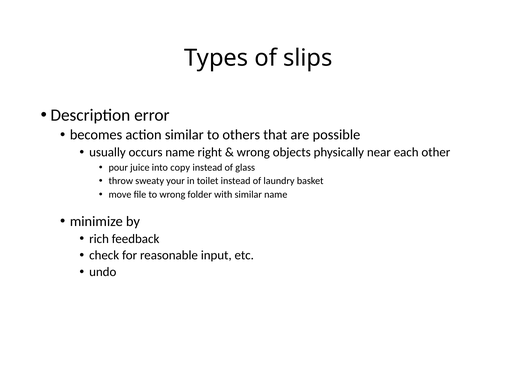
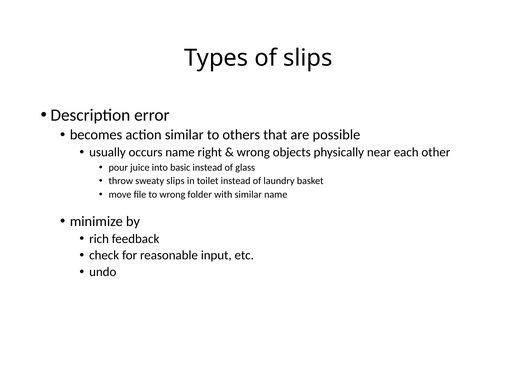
copy: copy -> basic
sweaty your: your -> slips
